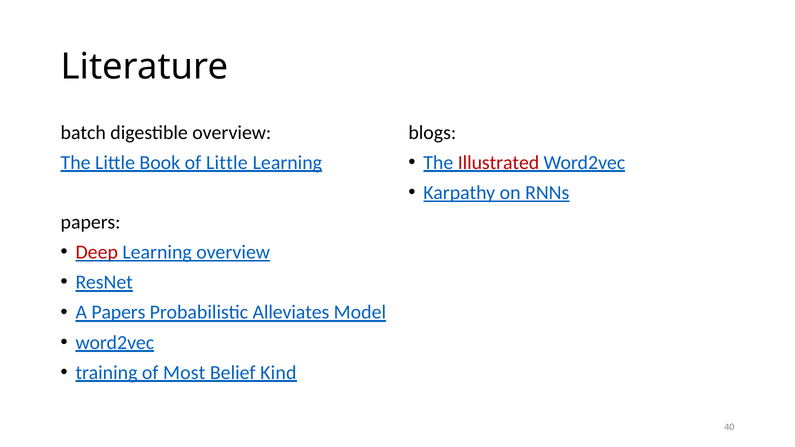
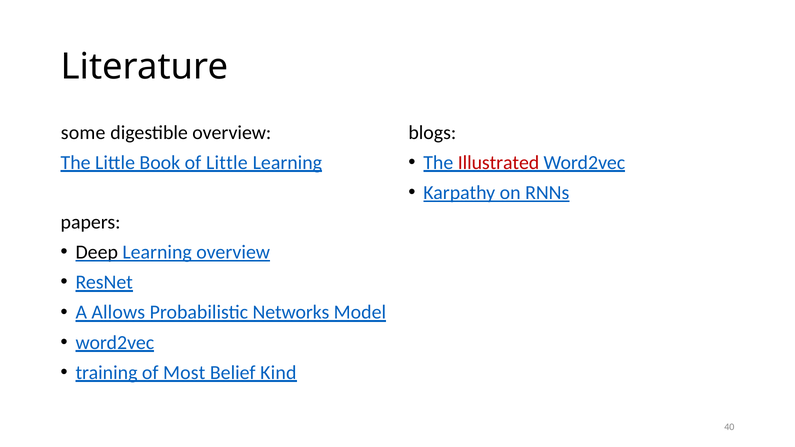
batch: batch -> some
Deep colour: red -> black
A Papers: Papers -> Allows
Alleviates: Alleviates -> Networks
